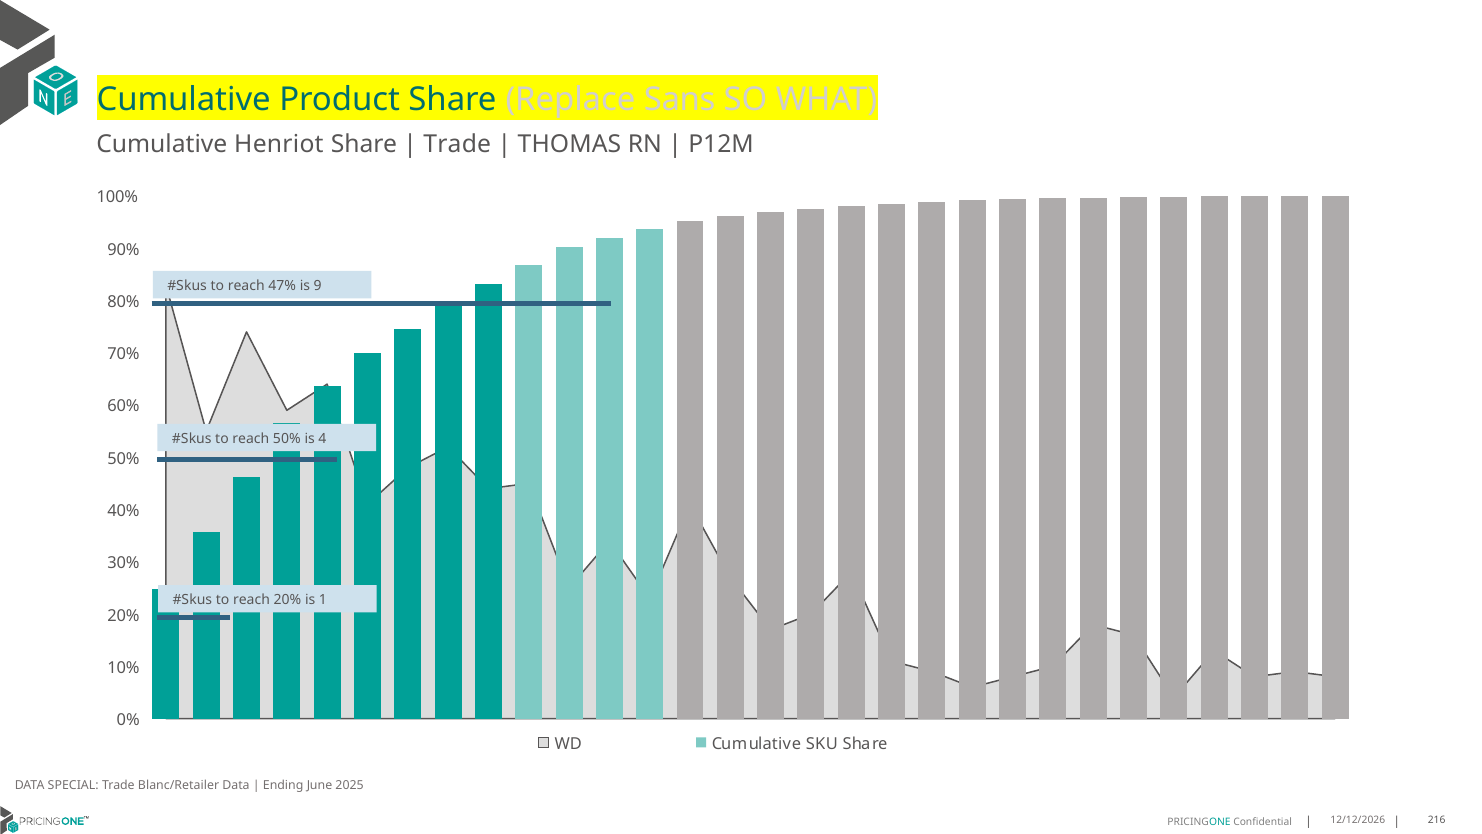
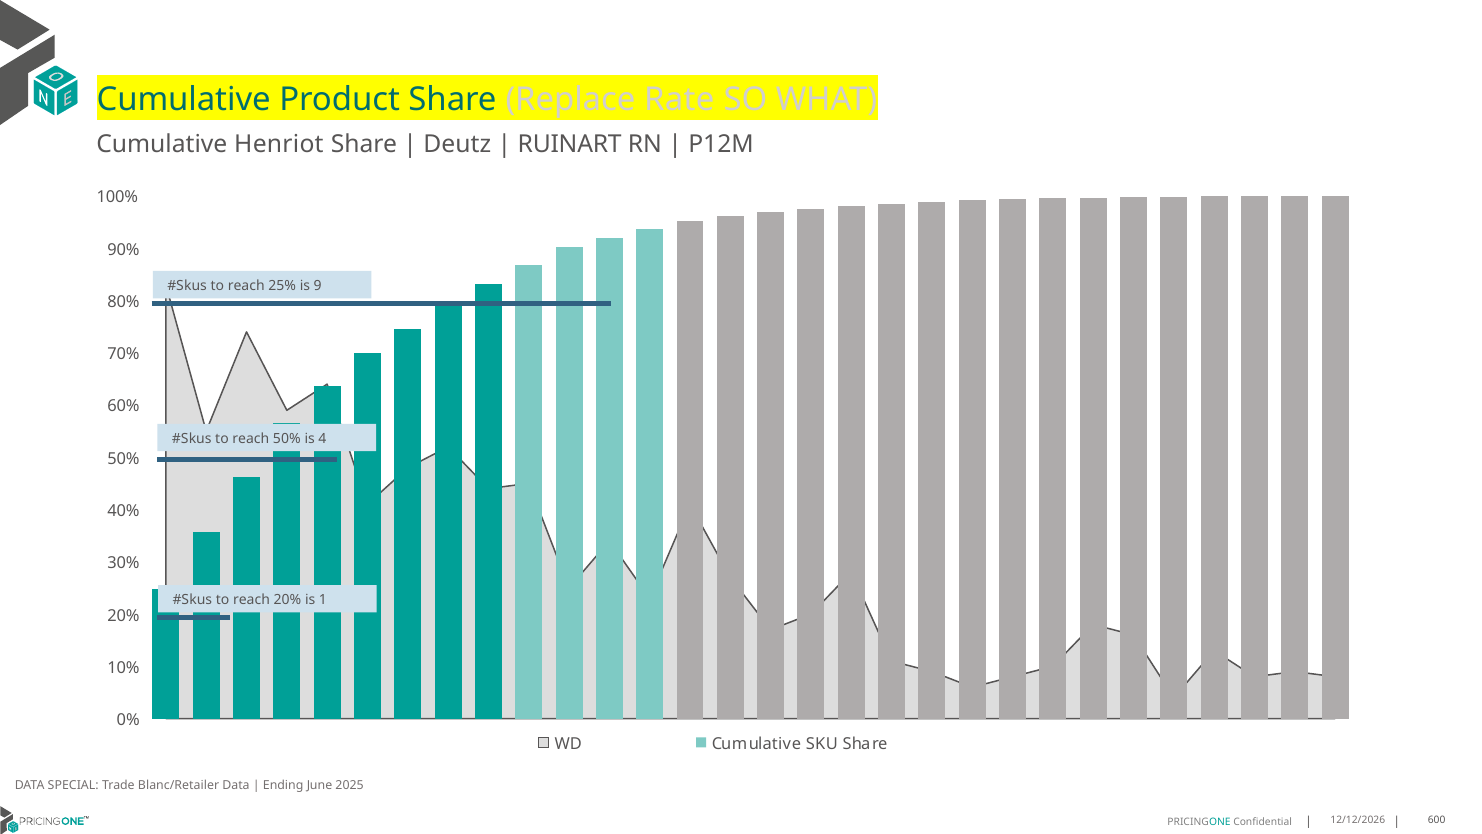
Sans: Sans -> Rate
Trade at (457, 144): Trade -> Deutz
THOMAS: THOMAS -> RUINART
47%: 47% -> 25%
216: 216 -> 600
